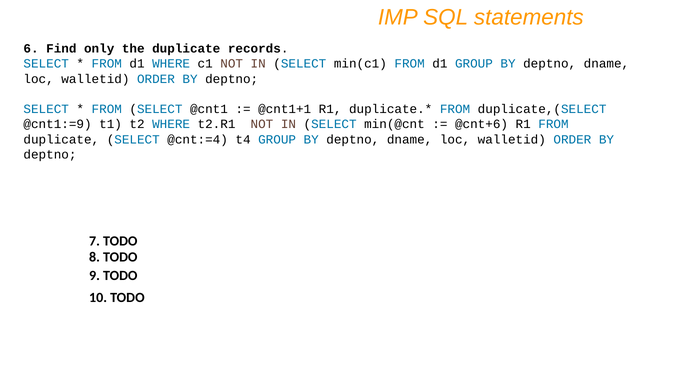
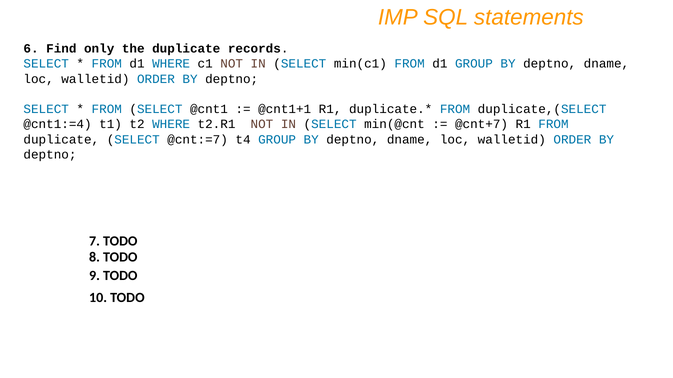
@cnt1:=9: @cnt1:=9 -> @cnt1:=4
@cnt+6: @cnt+6 -> @cnt+7
@cnt:=4: @cnt:=4 -> @cnt:=7
